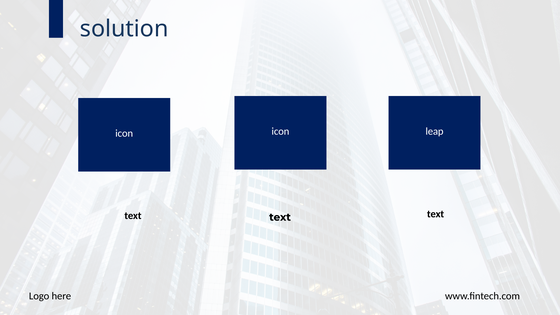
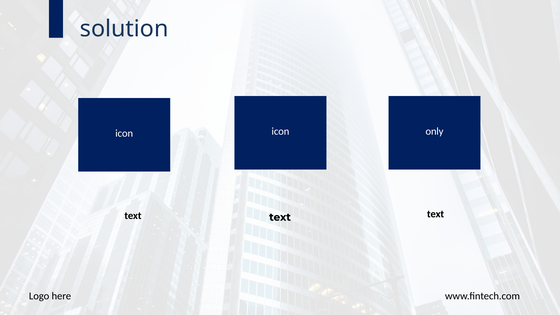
leap: leap -> only
